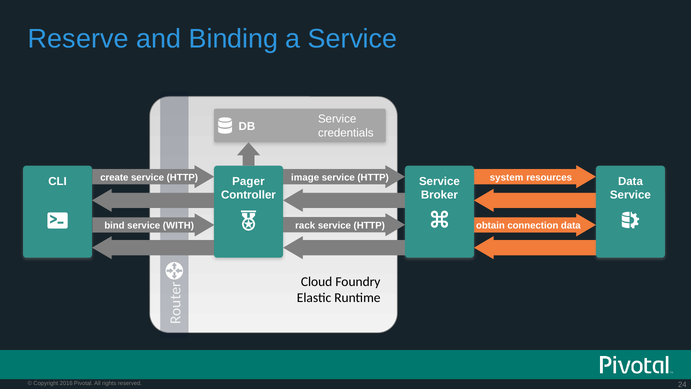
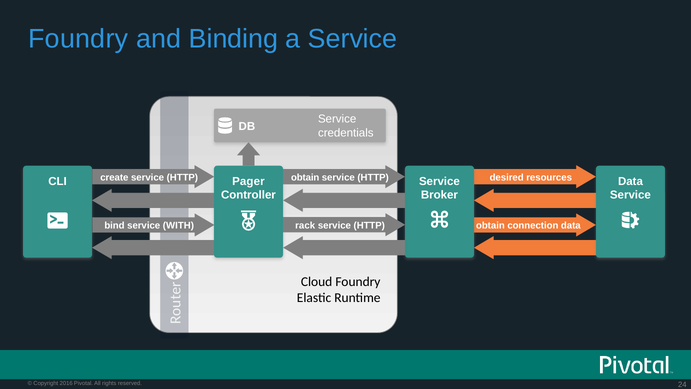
Reserve at (78, 39): Reserve -> Foundry
HTTP image: image -> obtain
system: system -> desired
